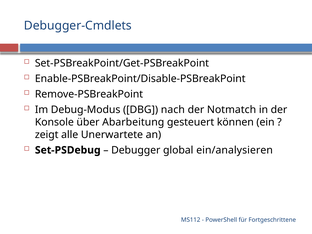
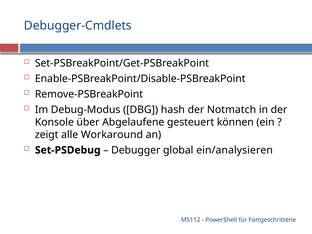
nach: nach -> hash
Abarbeitung: Abarbeitung -> Abgelaufene
Unerwartete: Unerwartete -> Workaround
